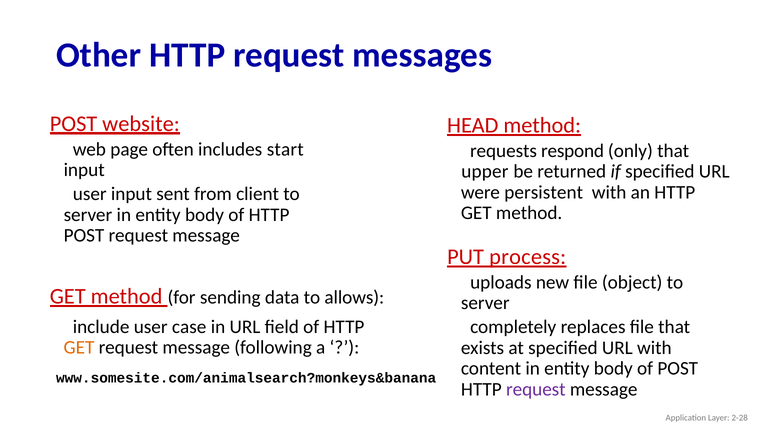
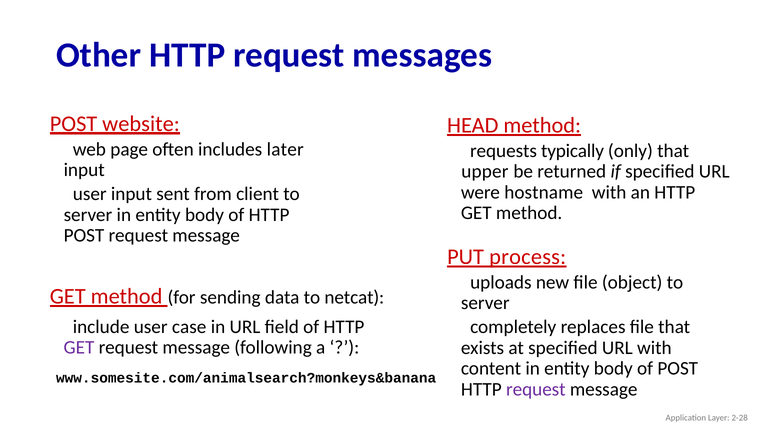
start: start -> later
respond: respond -> typically
persistent: persistent -> hostname
allows: allows -> netcat
GET at (79, 347) colour: orange -> purple
